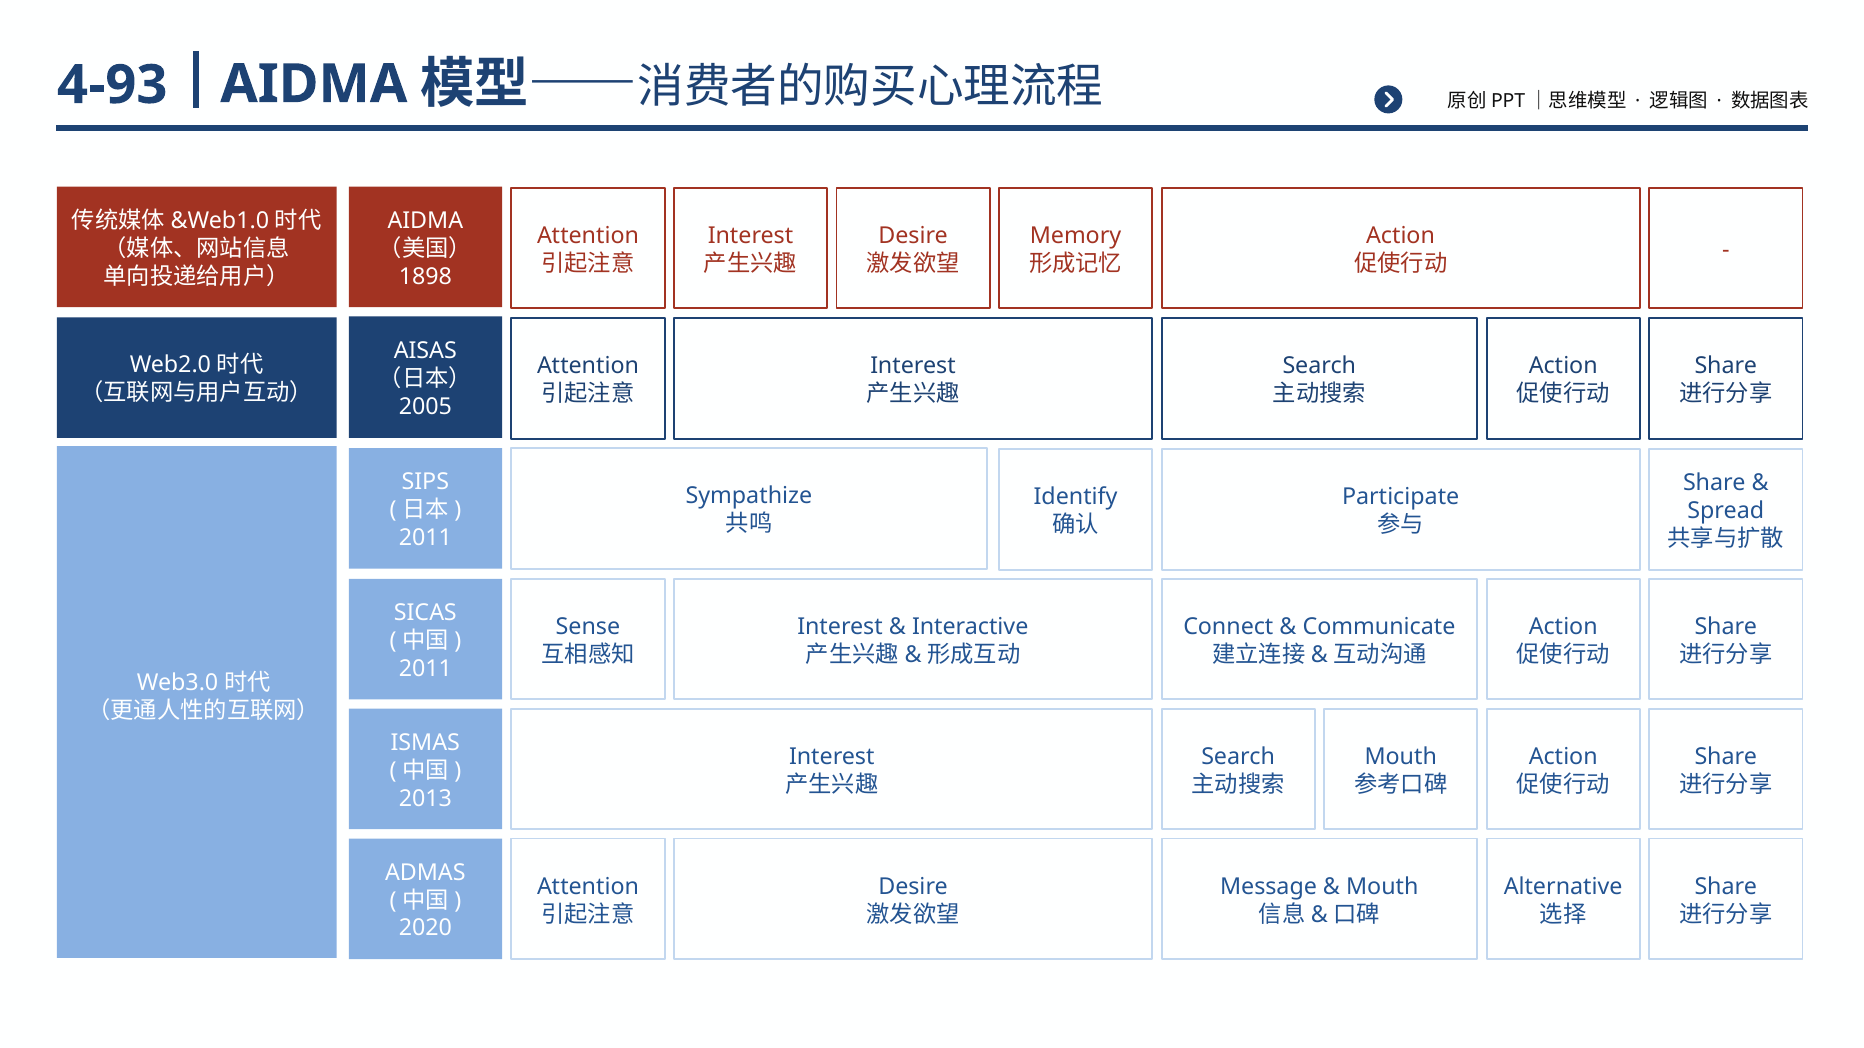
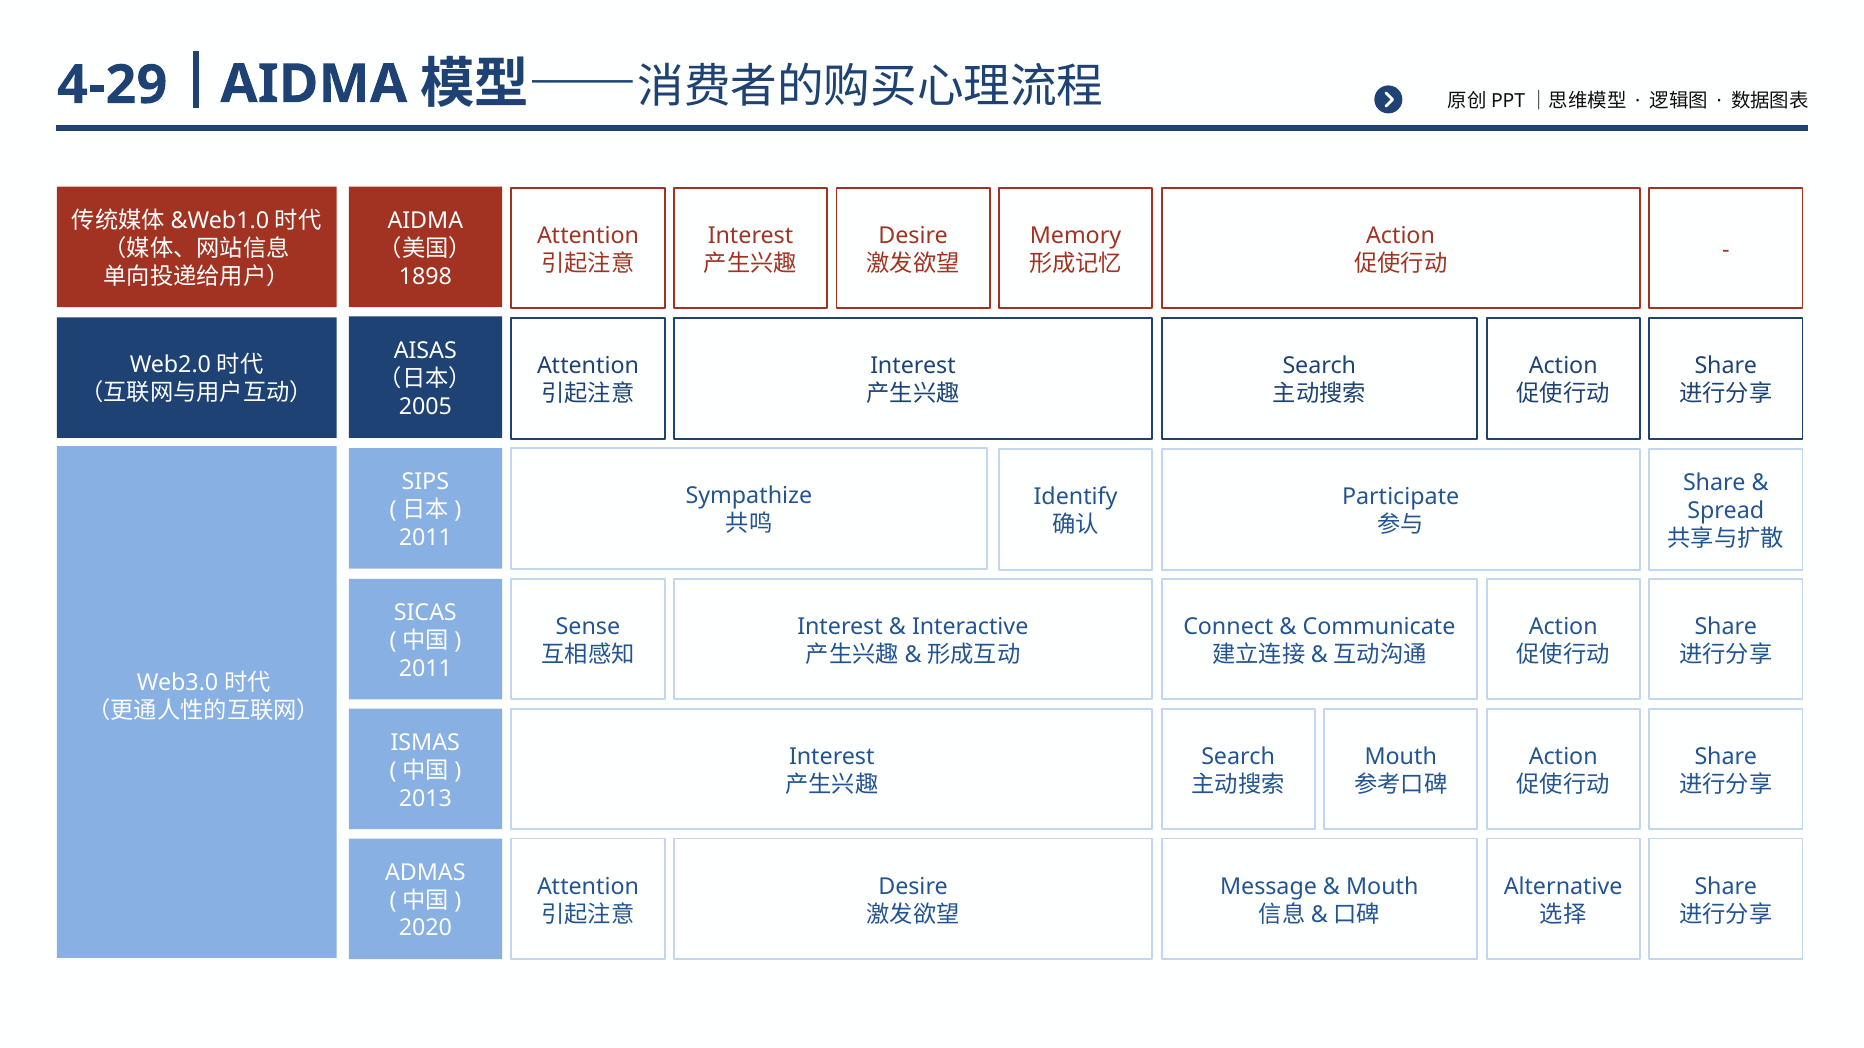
4-93: 4-93 -> 4-29
